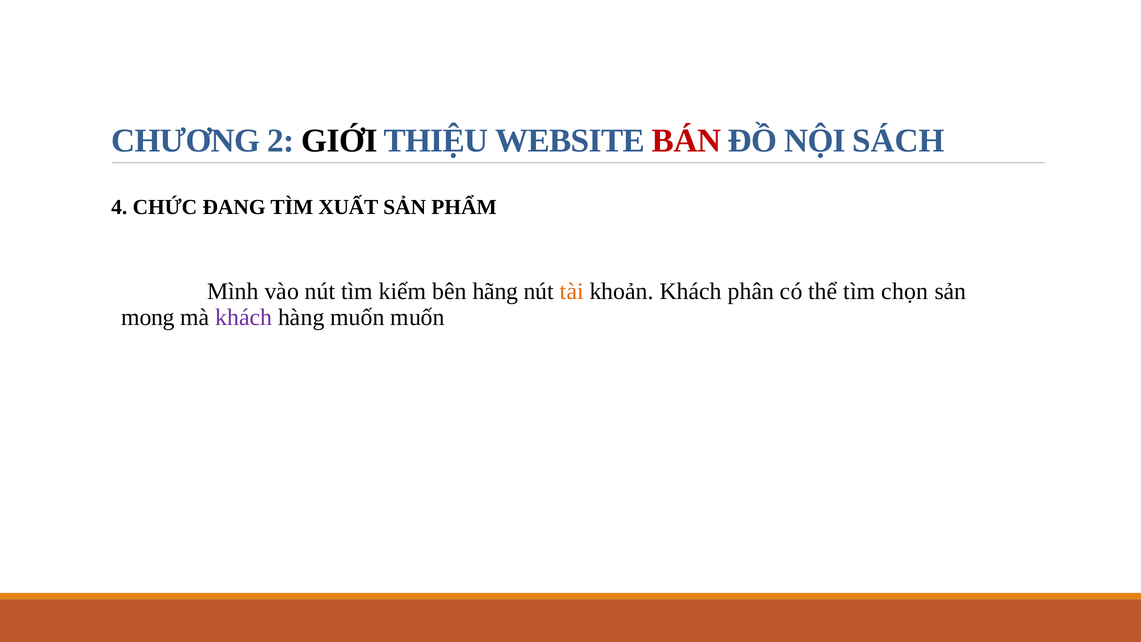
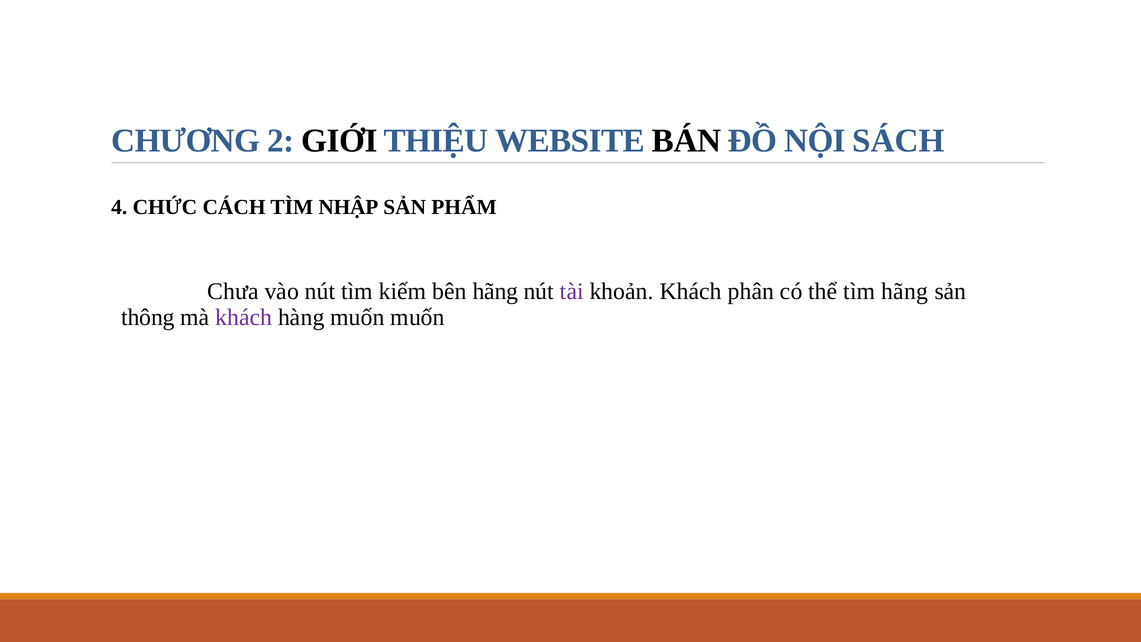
BÁN colour: red -> black
ĐANG: ĐANG -> CÁCH
XUẤT: XUẤT -> NHẬP
Mình: Mình -> Chưa
tài colour: orange -> purple
tìm chọn: chọn -> hãng
mong: mong -> thông
